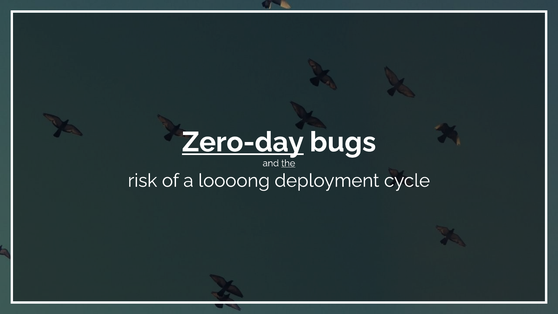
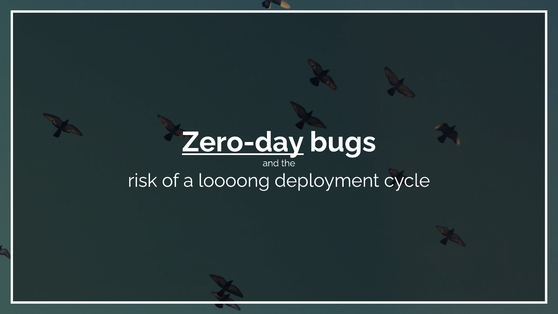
the underline: present -> none
